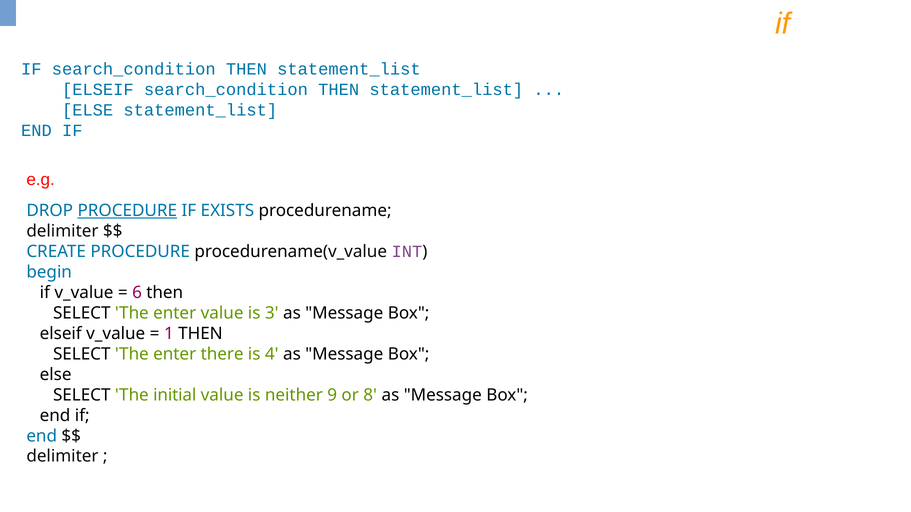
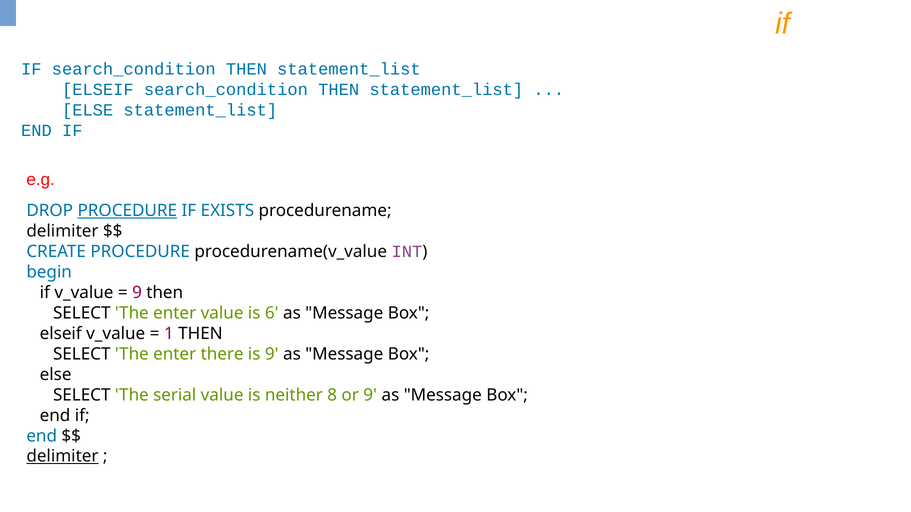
6 at (137, 293): 6 -> 9
3: 3 -> 6
is 4: 4 -> 9
initial: initial -> serial
9: 9 -> 8
or 8: 8 -> 9
delimiter at (62, 457) underline: none -> present
